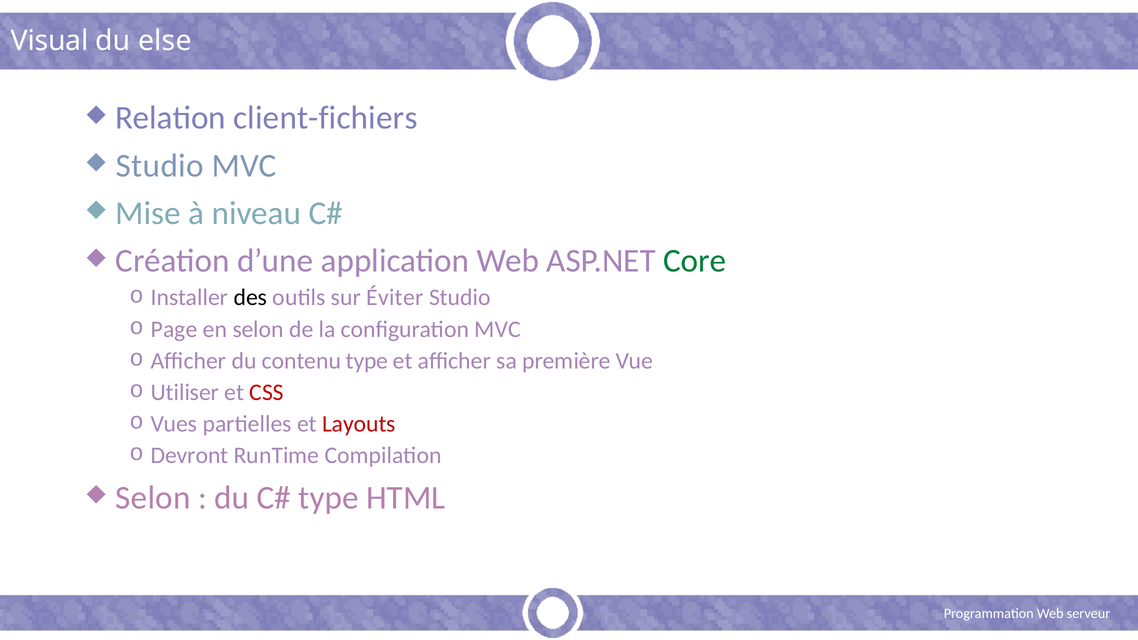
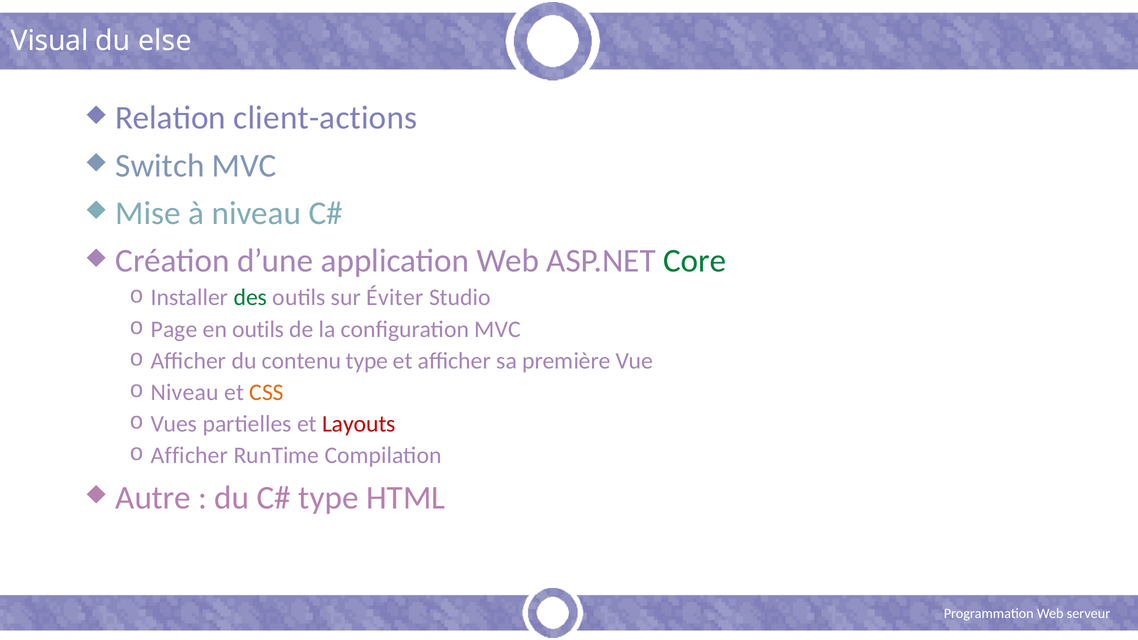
client-fichiers: client-fichiers -> client-actions
Studio at (160, 166): Studio -> Switch
des colour: black -> green
en selon: selon -> outils
Utiliser at (185, 392): Utiliser -> Niveau
CSS colour: red -> orange
Devront at (190, 455): Devront -> Afficher
Selon at (153, 498): Selon -> Autre
